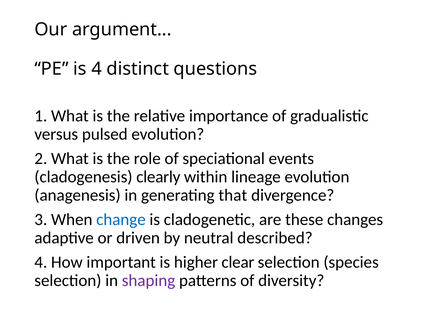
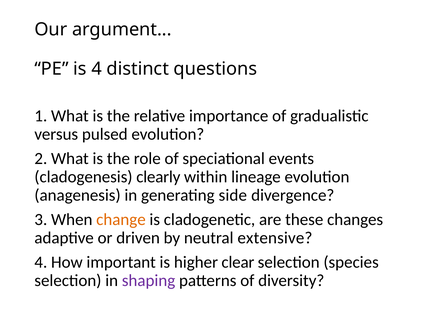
that: that -> side
change colour: blue -> orange
described: described -> extensive
